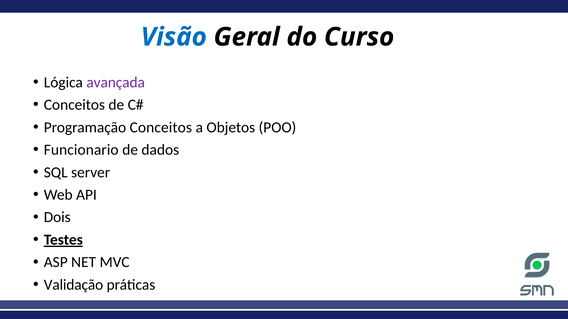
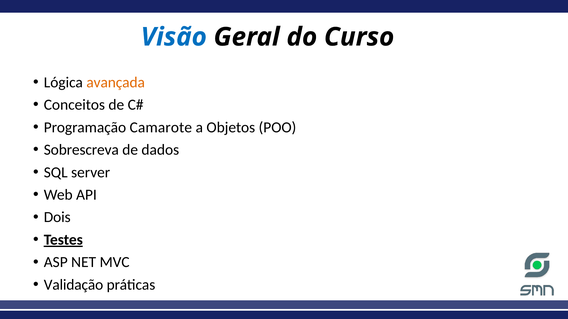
avançada colour: purple -> orange
Programação Conceitos: Conceitos -> Camarote
Funcionario: Funcionario -> Sobrescreva
